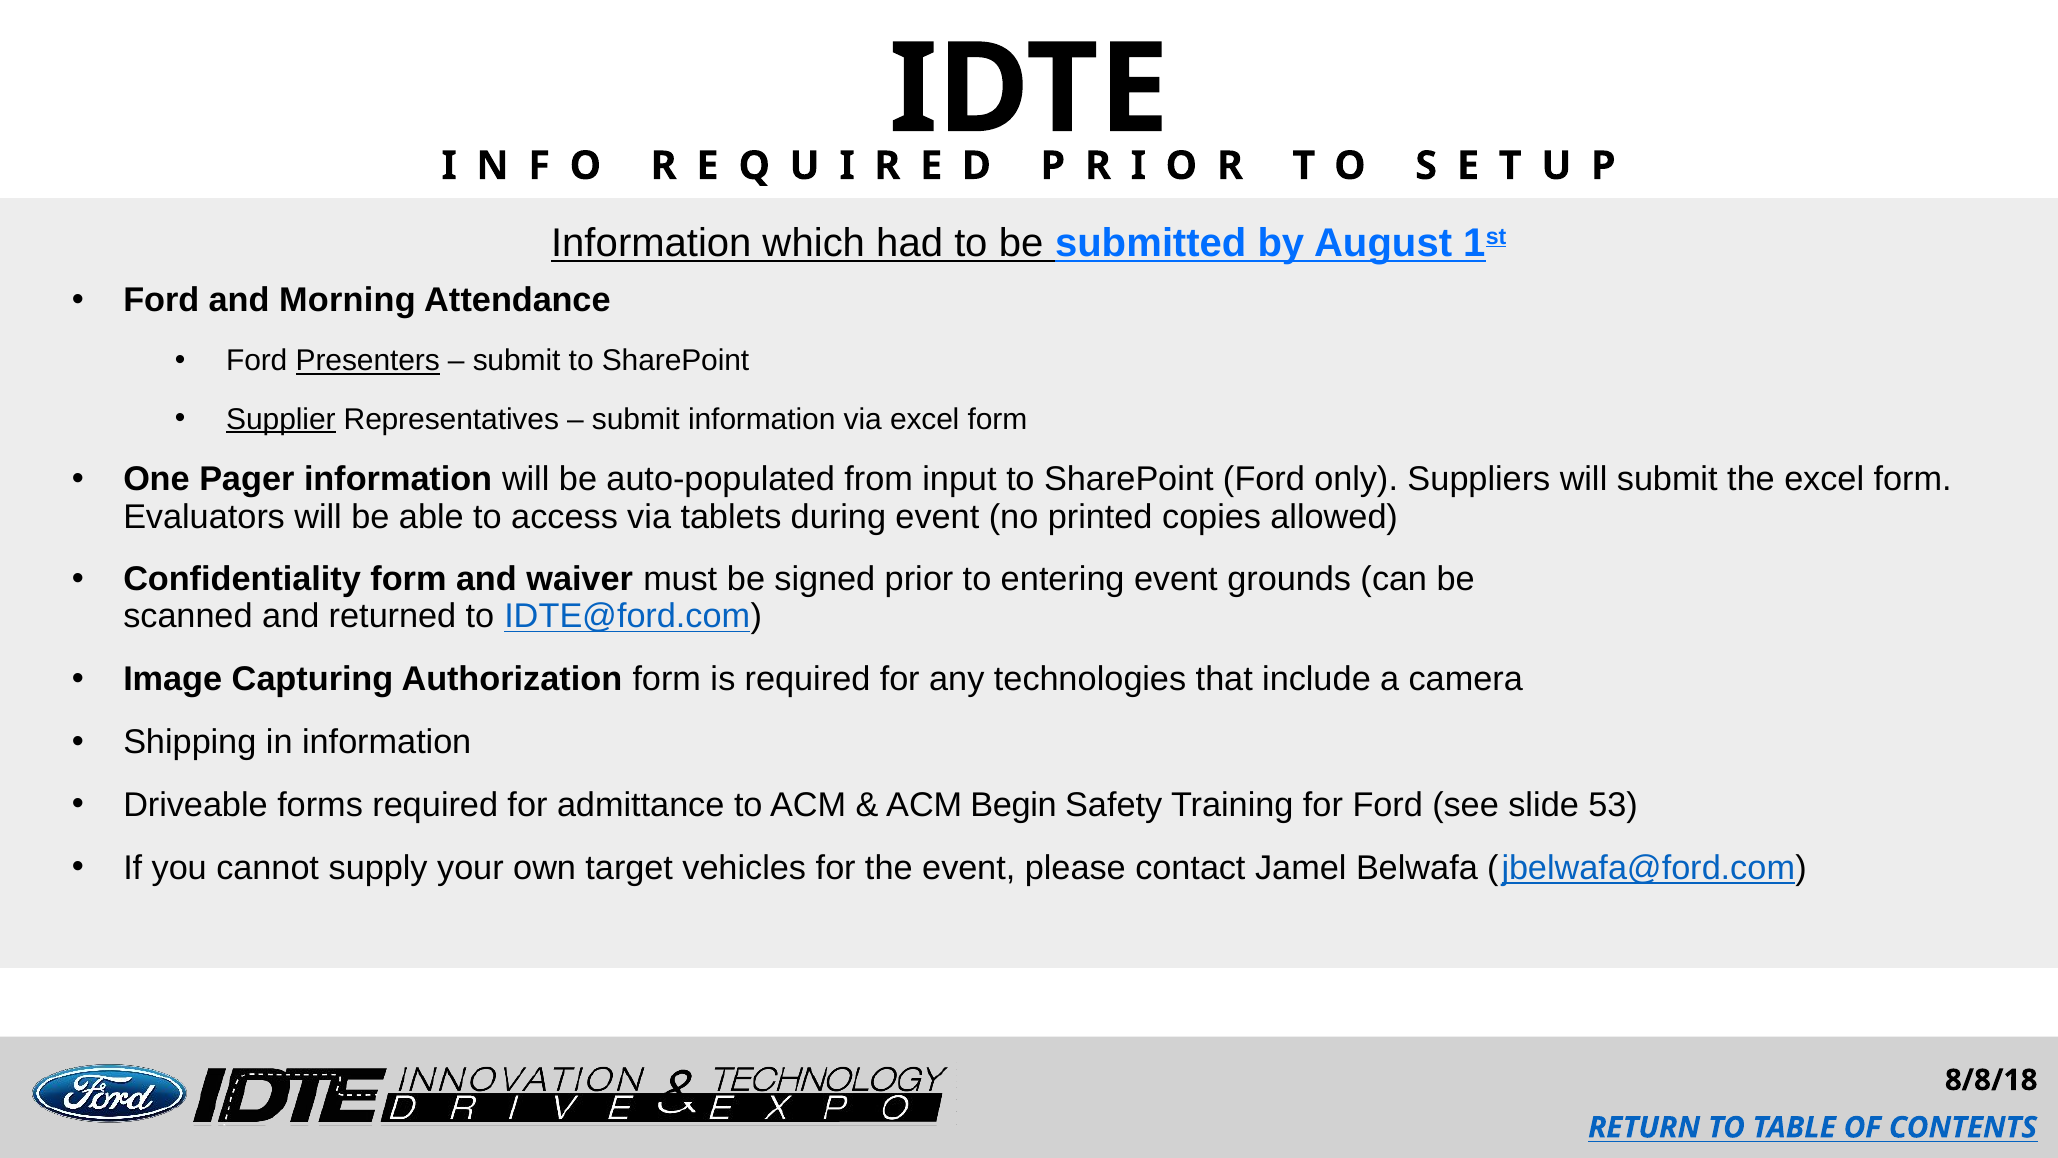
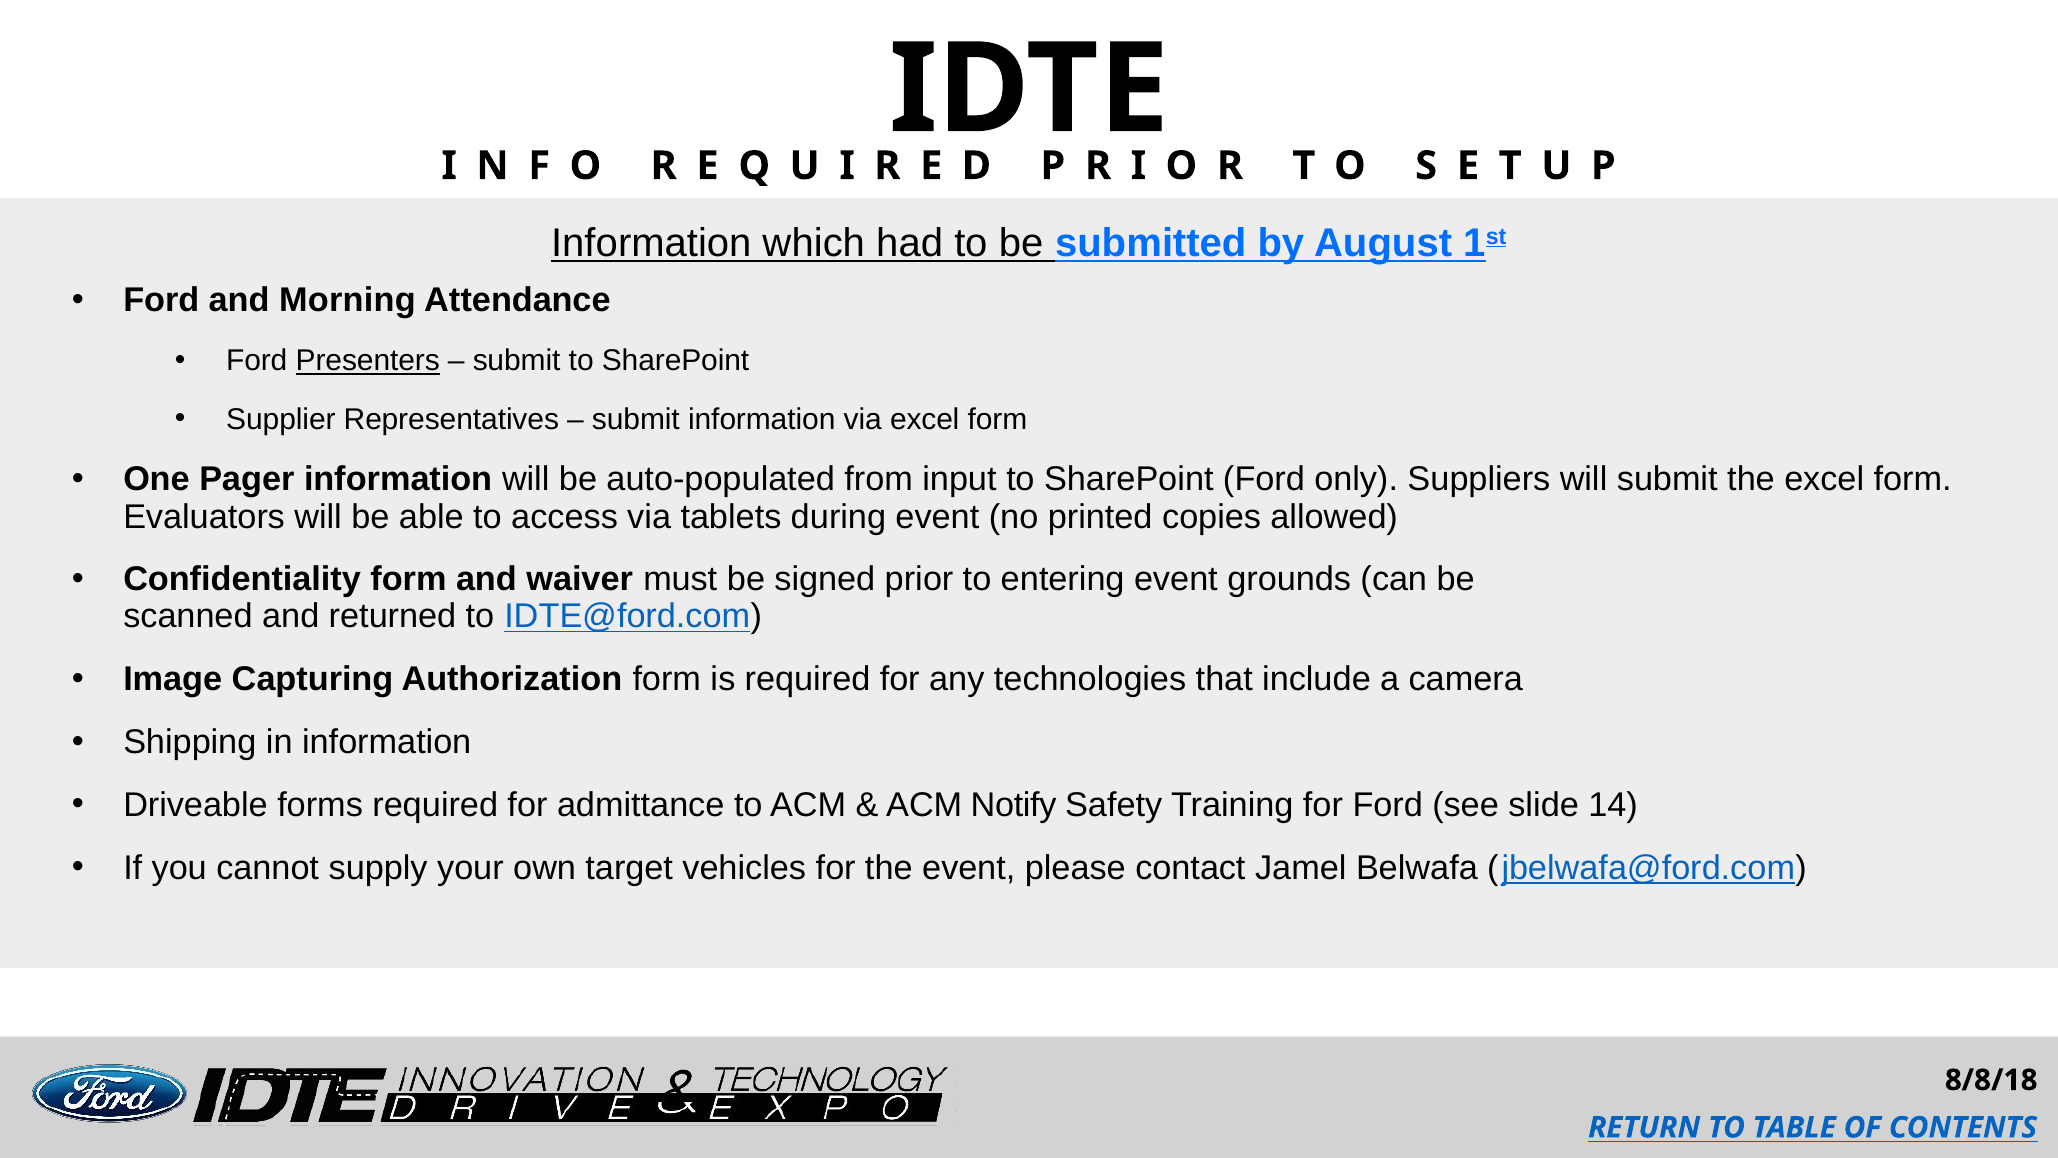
Supplier underline: present -> none
Begin: Begin -> Notify
53: 53 -> 14
